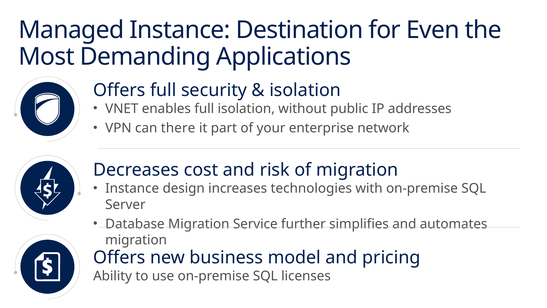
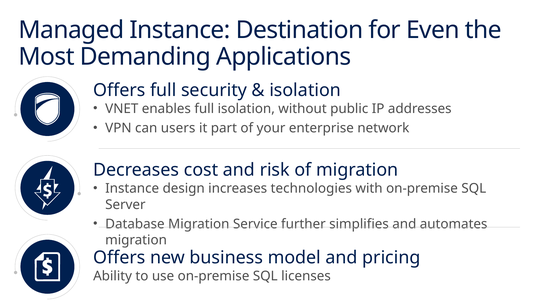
there: there -> users
